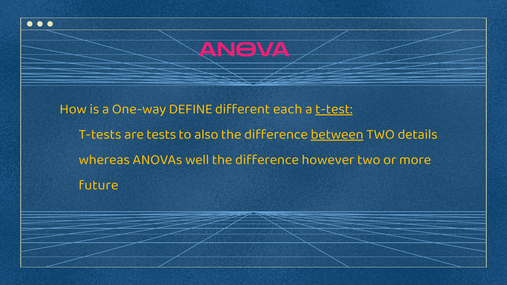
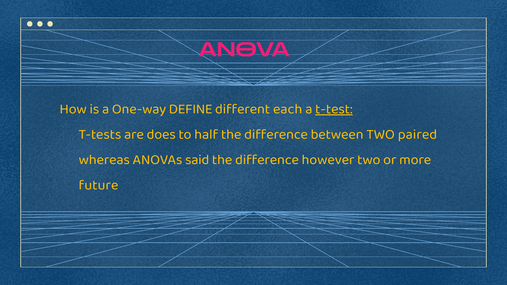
tests: tests -> does
also: also -> half
between underline: present -> none
details: details -> paired
well: well -> said
